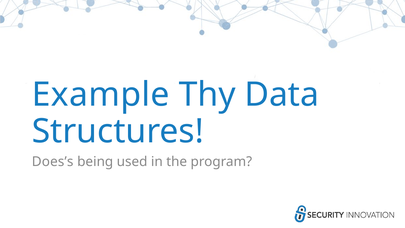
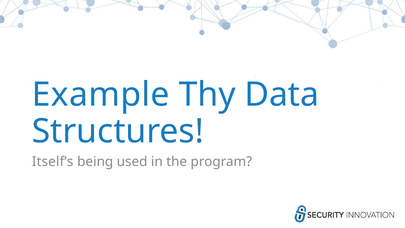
Does’s: Does’s -> Itself’s
